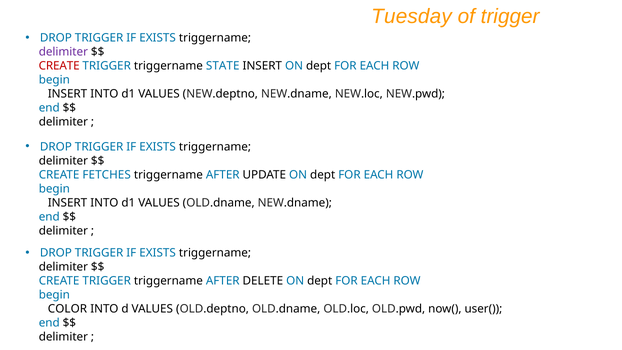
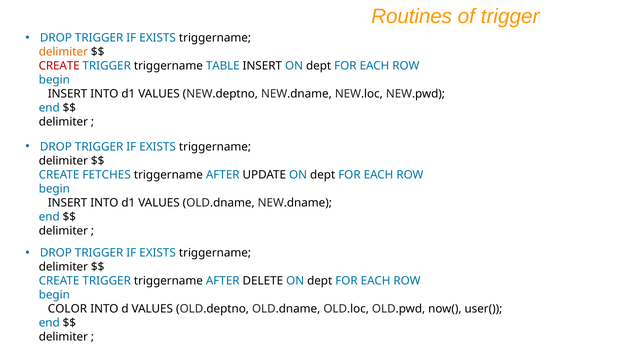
Tuesday: Tuesday -> Routines
delimiter at (63, 52) colour: purple -> orange
STATE: STATE -> TABLE
